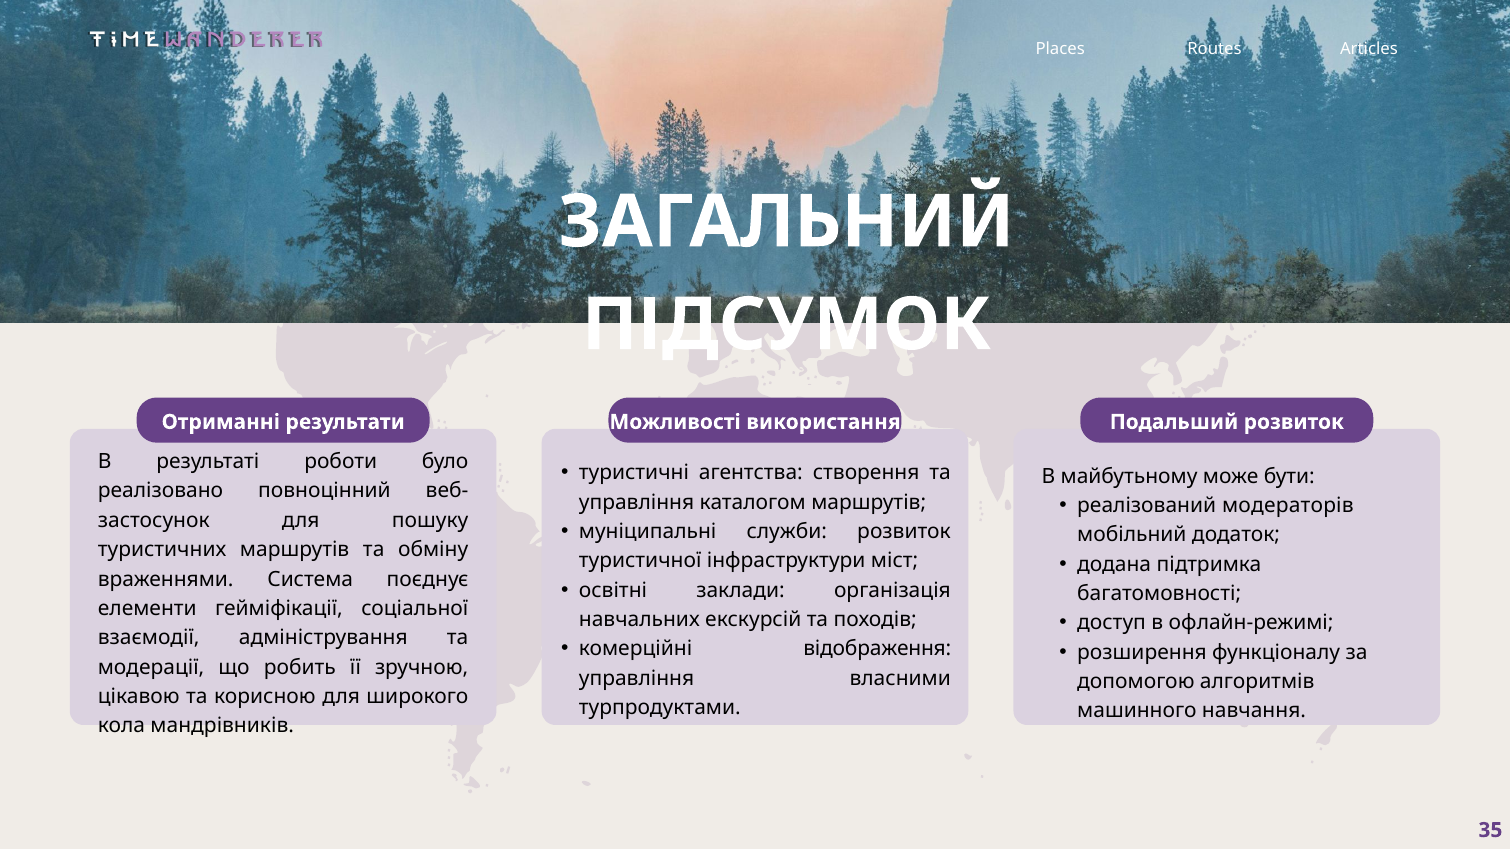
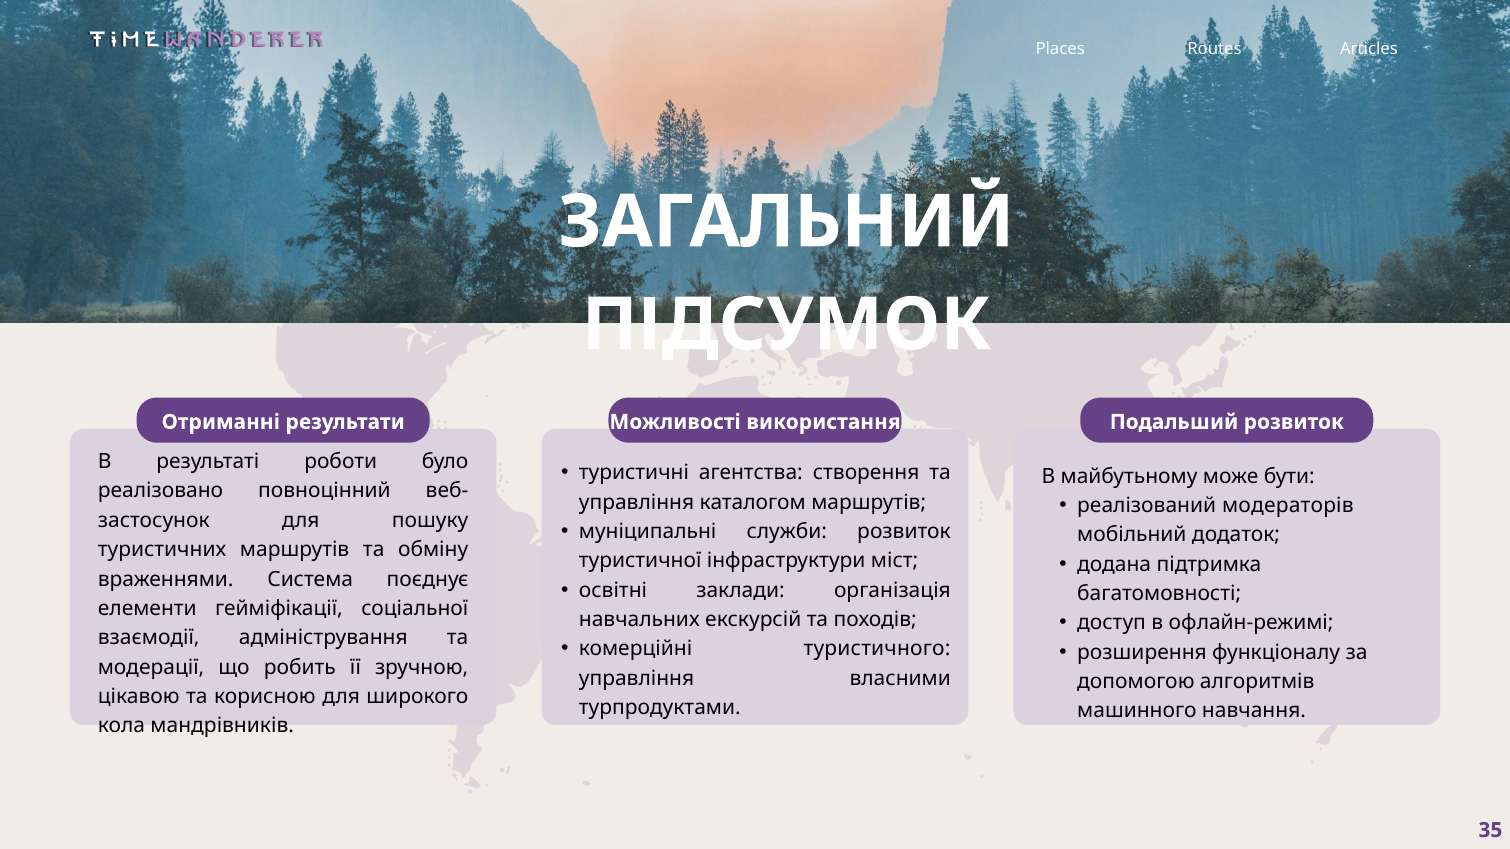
відображення: відображення -> туристичного
